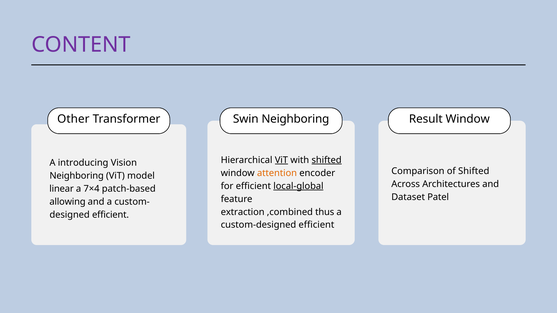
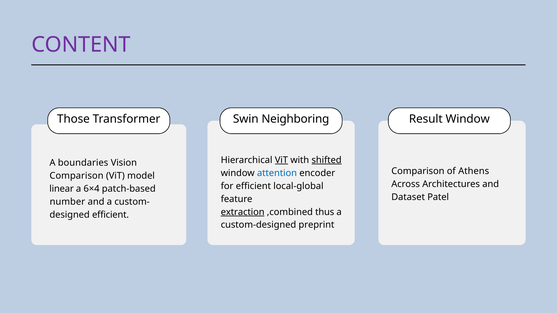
Other: Other -> Those
introducing: introducing -> boundaries
of Shifted: Shifted -> Athens
attention colour: orange -> blue
Neighboring at (77, 176): Neighboring -> Comparison
local-global underline: present -> none
7×4: 7×4 -> 6×4
allowing: allowing -> number
extraction underline: none -> present
custom-designed efficient: efficient -> preprint
